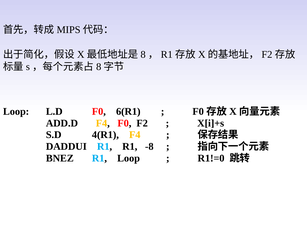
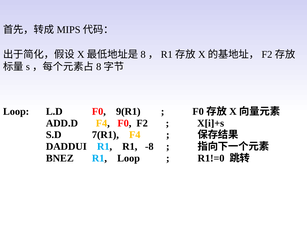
6(R1: 6(R1 -> 9(R1
4(R1: 4(R1 -> 7(R1
